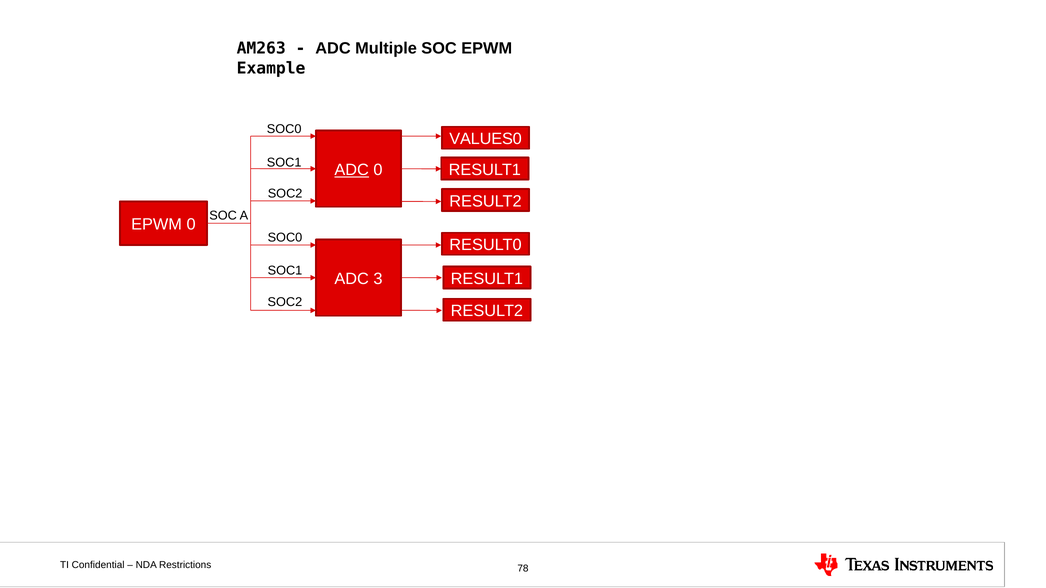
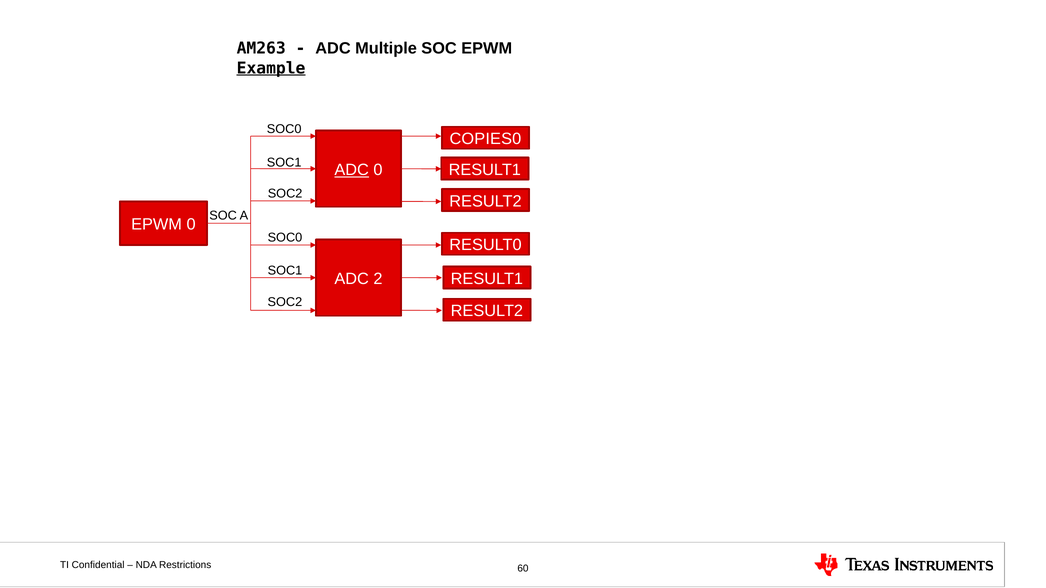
Example underline: none -> present
VALUES0: VALUES0 -> COPIES0
3: 3 -> 2
78: 78 -> 60
